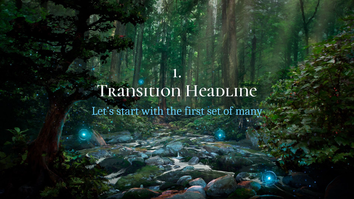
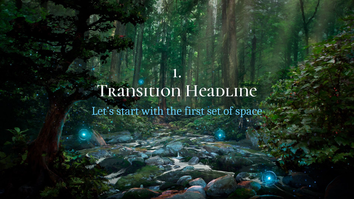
many: many -> space
